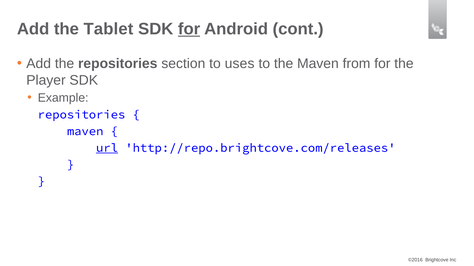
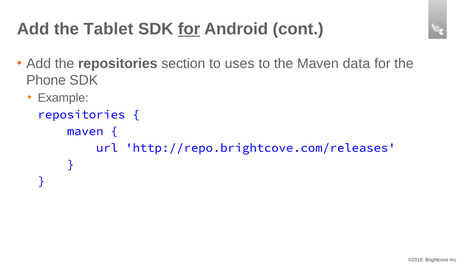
from: from -> data
Player: Player -> Phone
url underline: present -> none
